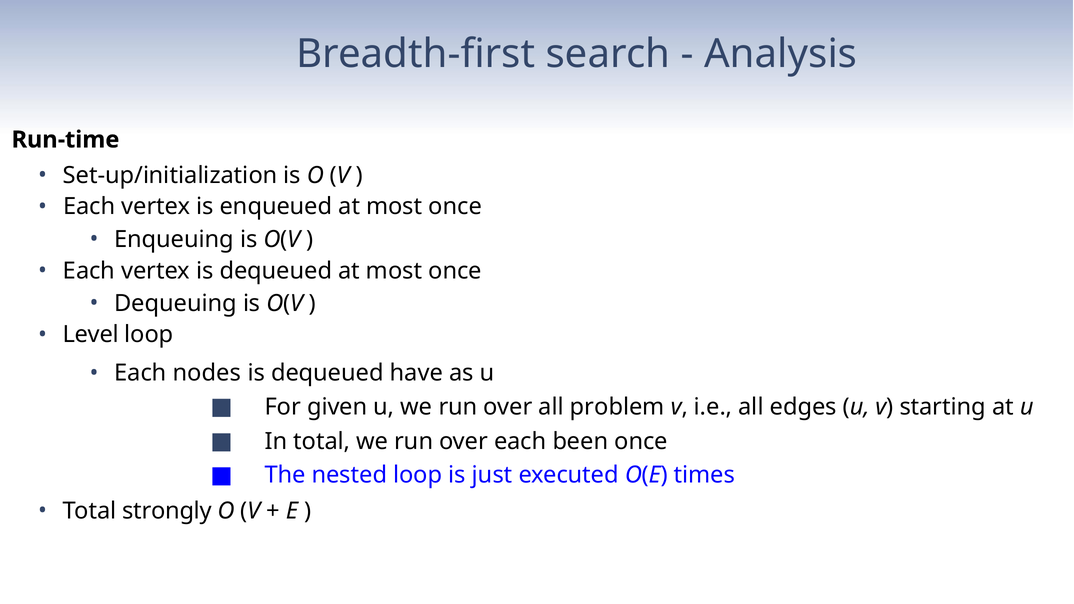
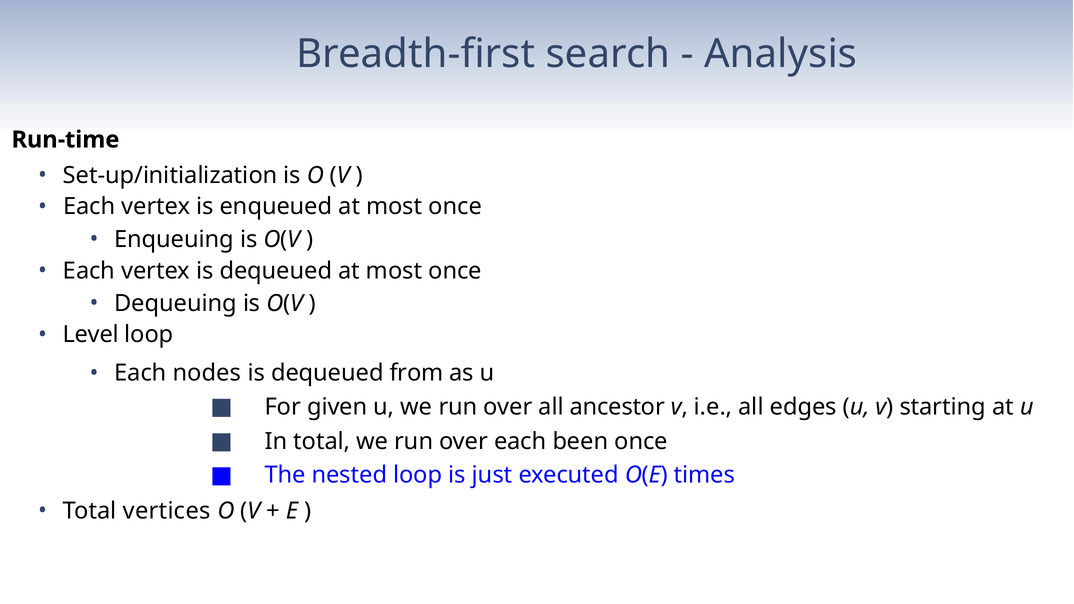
have: have -> from
problem: problem -> ancestor
strongly: strongly -> vertices
